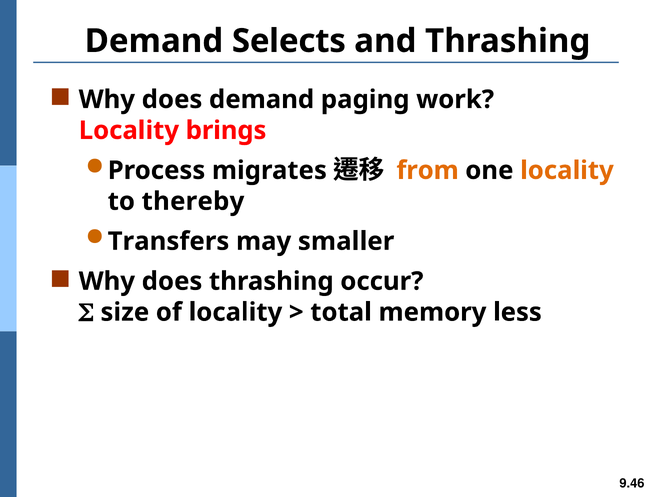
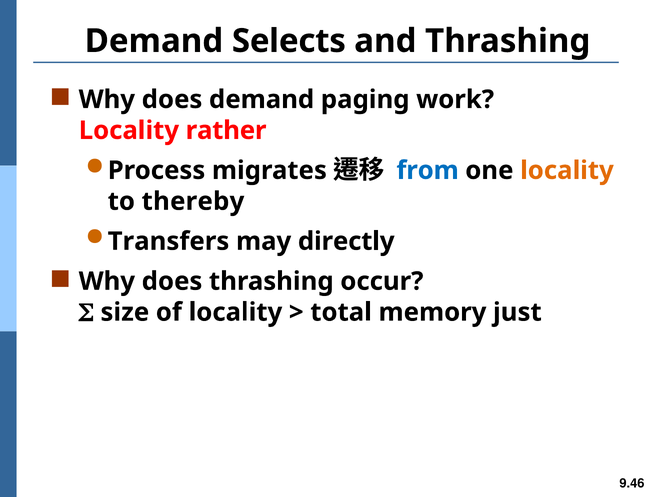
brings: brings -> rather
from colour: orange -> blue
smaller: smaller -> directly
less: less -> just
